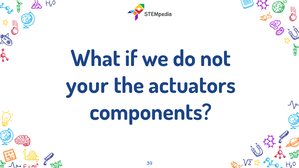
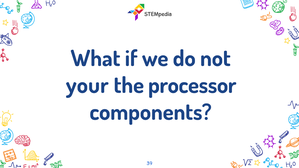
actuators: actuators -> processor
